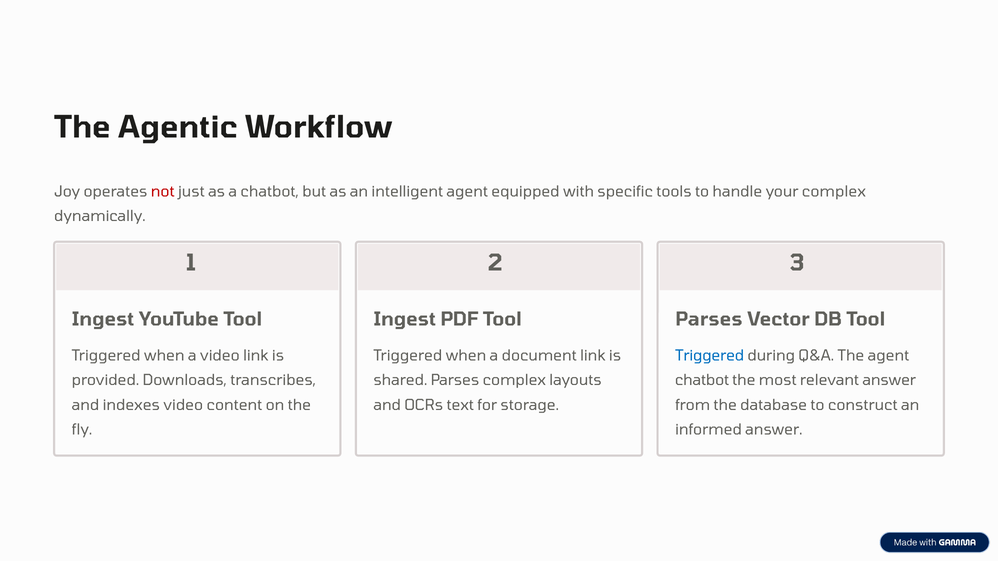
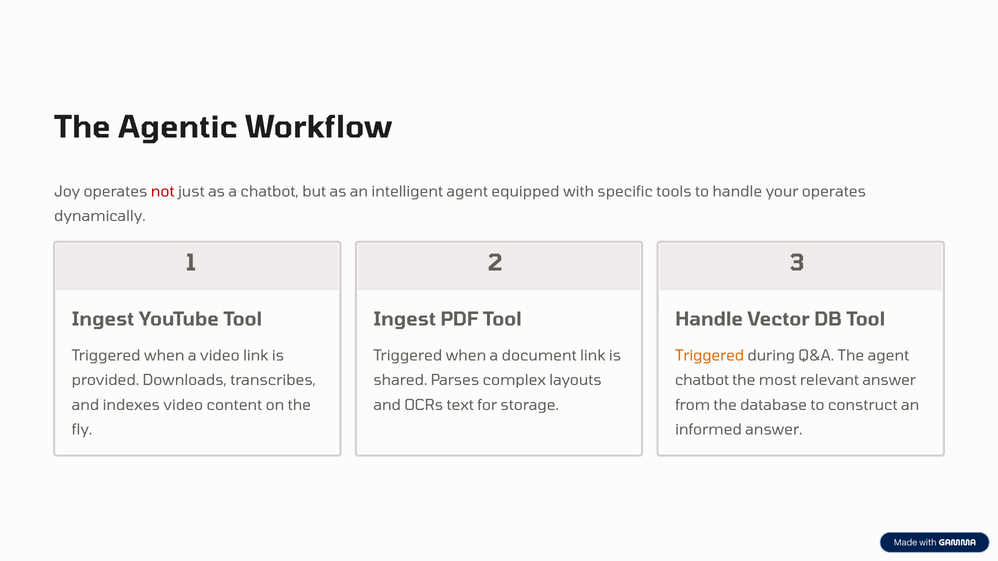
your complex: complex -> operates
Parses at (709, 320): Parses -> Handle
Triggered at (710, 356) colour: blue -> orange
